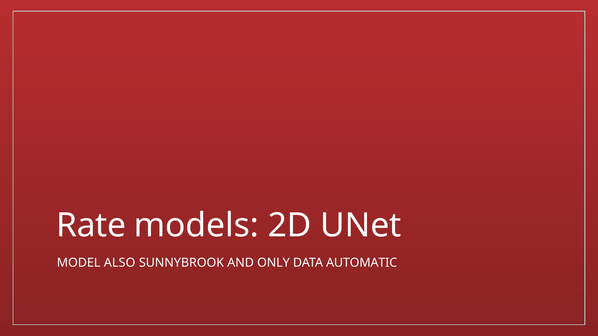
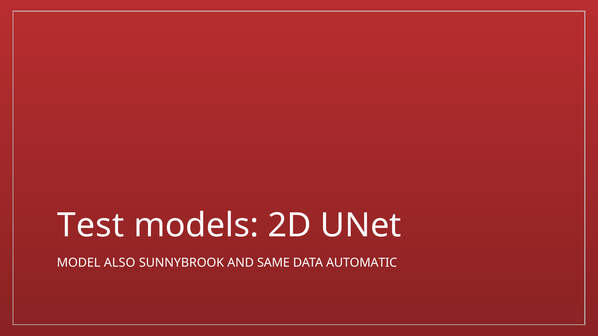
Rate: Rate -> Test
ONLY: ONLY -> SAME
